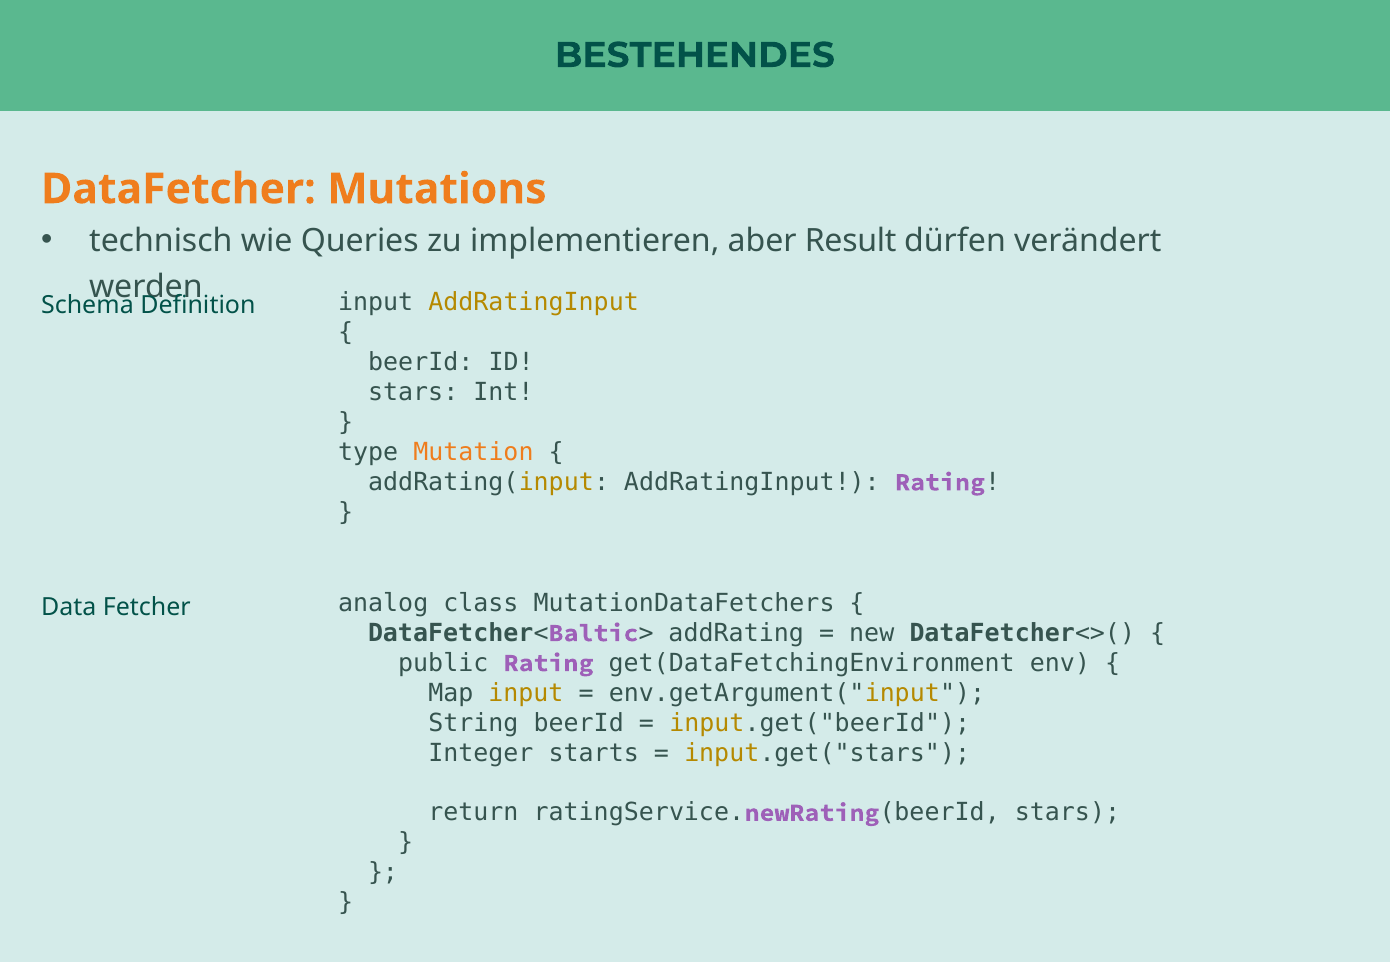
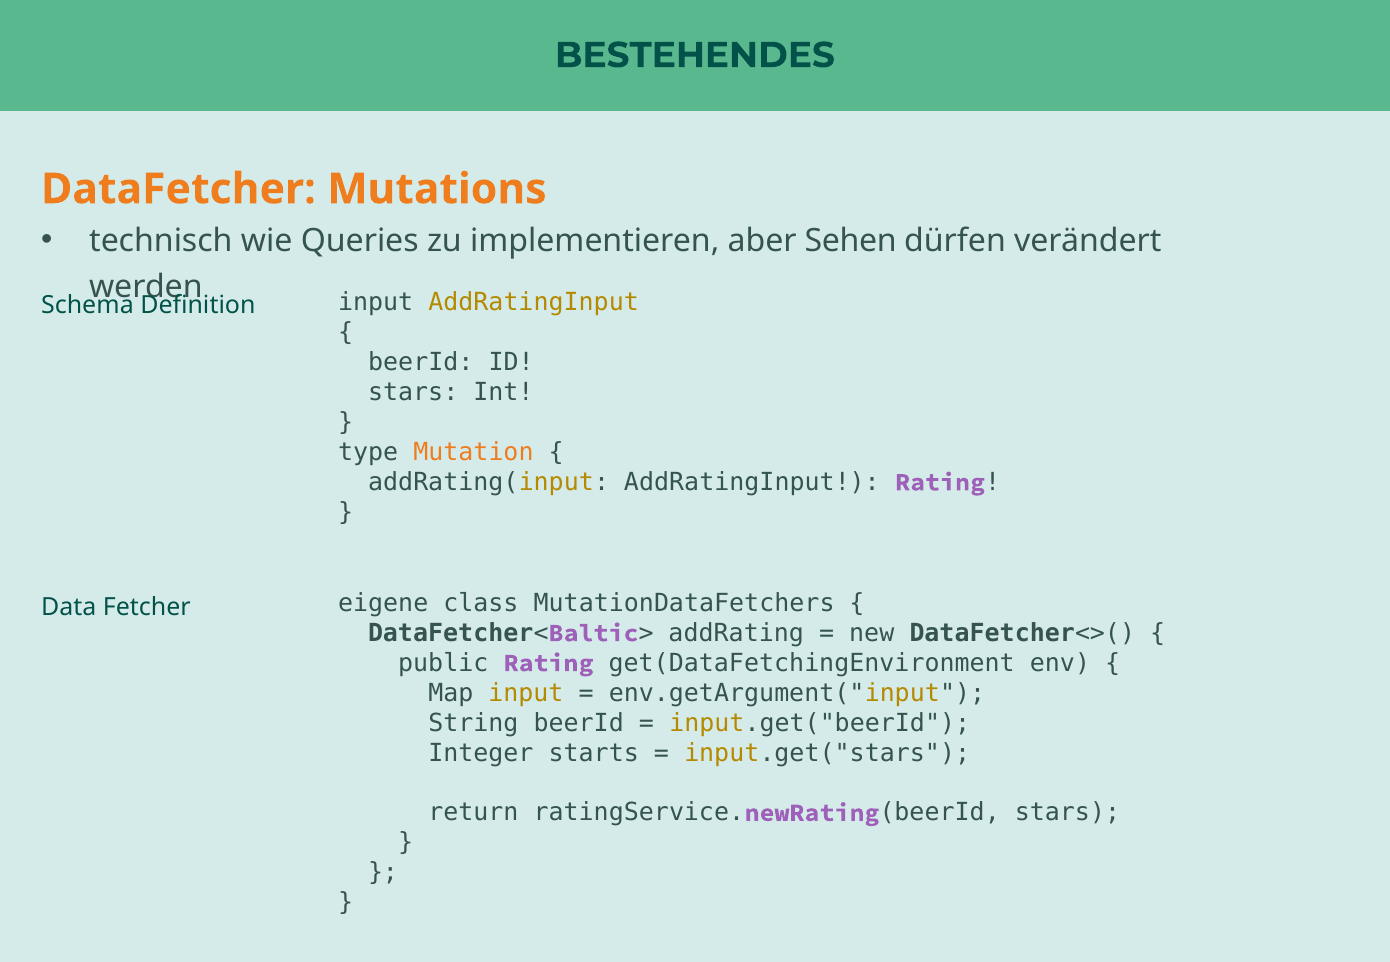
Result: Result -> Sehen
analog: analog -> eigene
